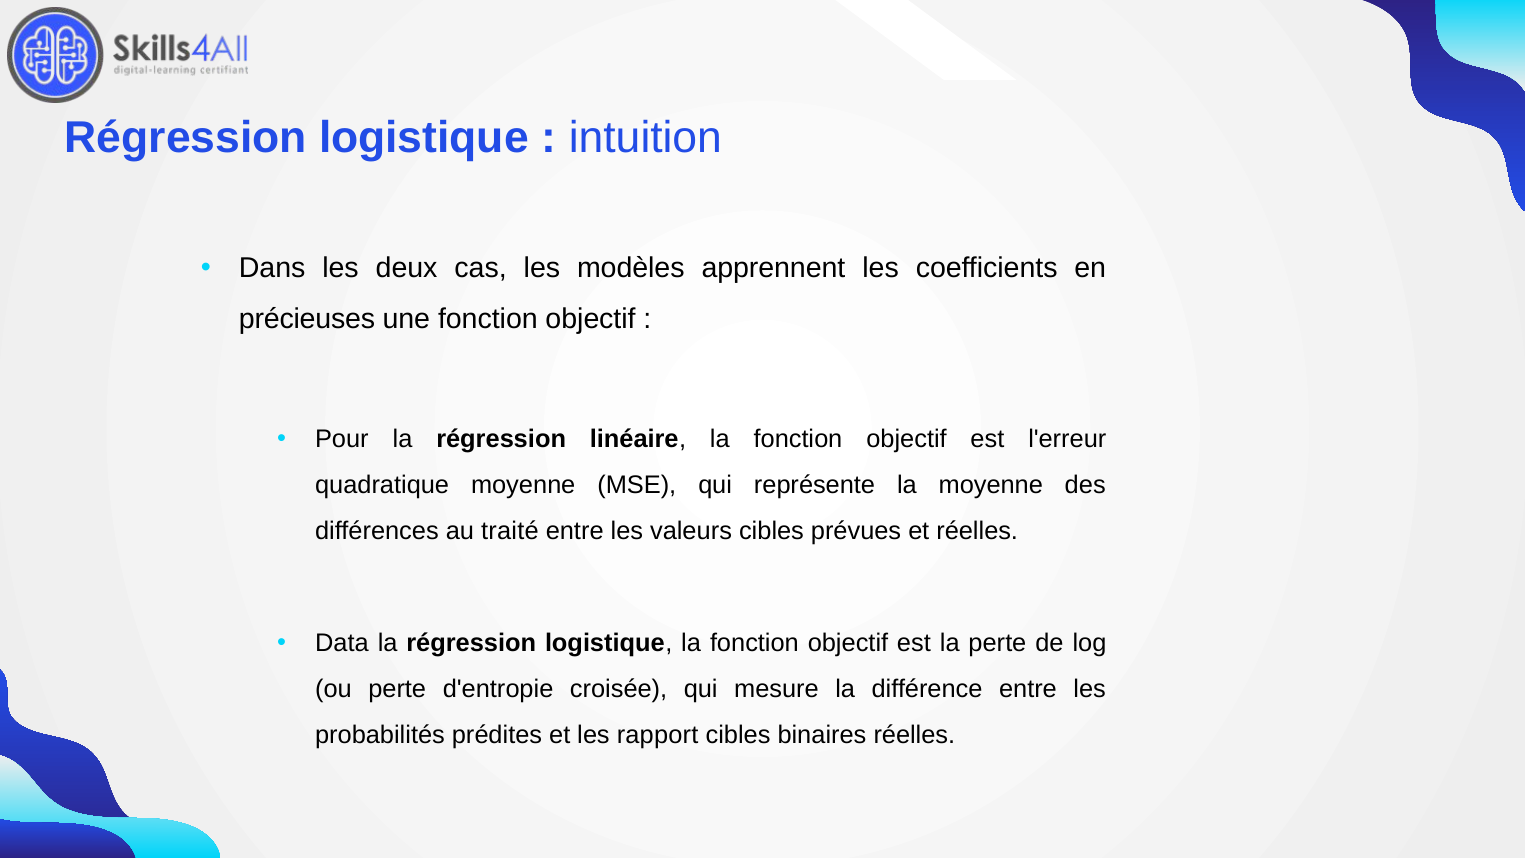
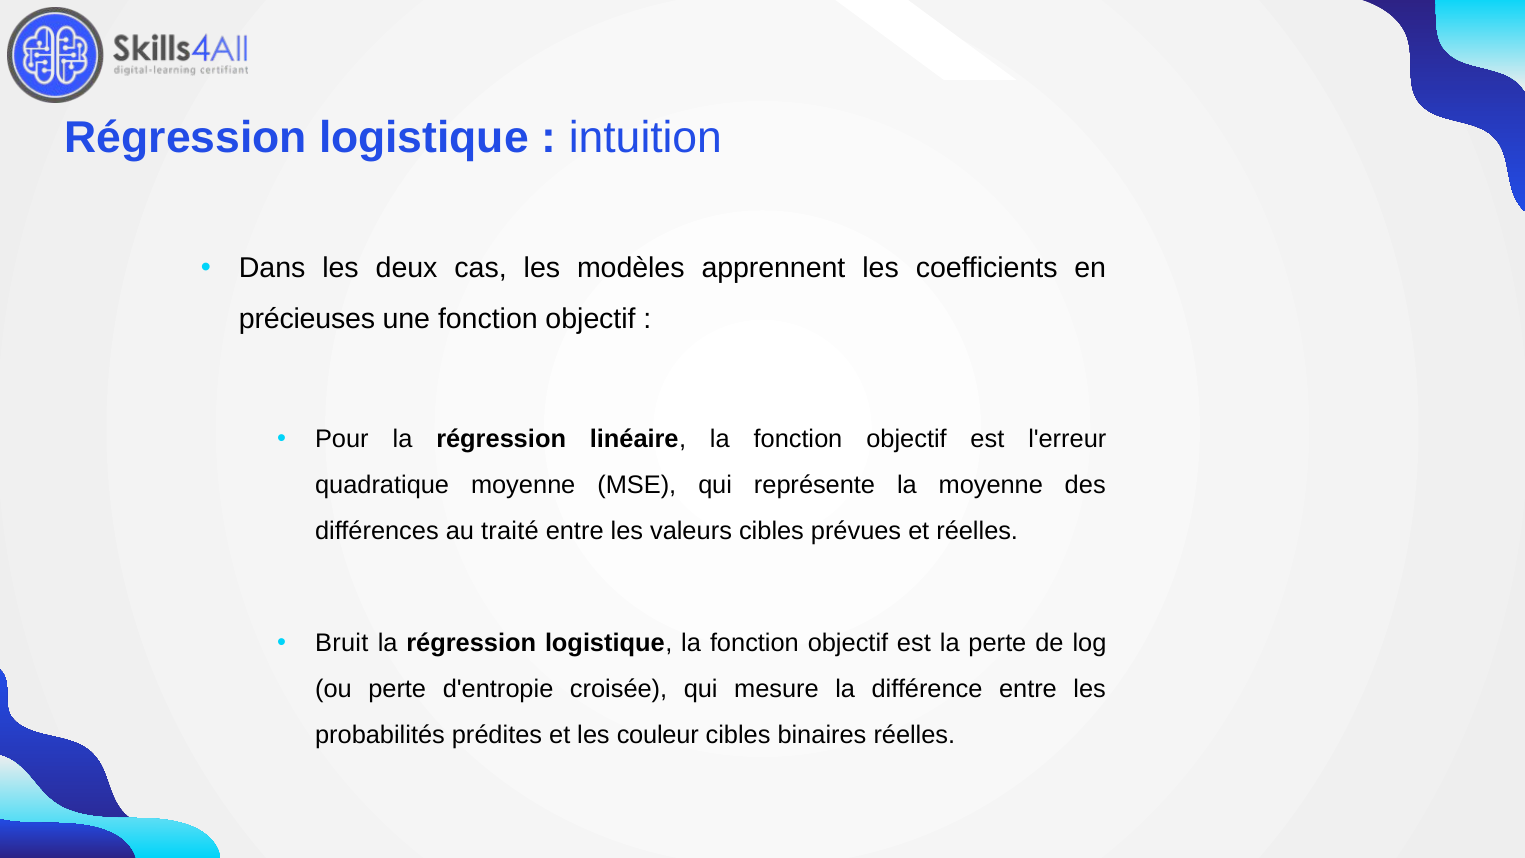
Data: Data -> Bruit
rapport: rapport -> couleur
